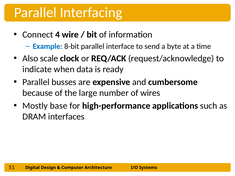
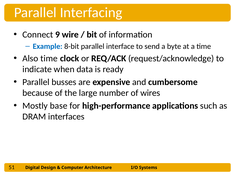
4: 4 -> 9
Also scale: scale -> time
